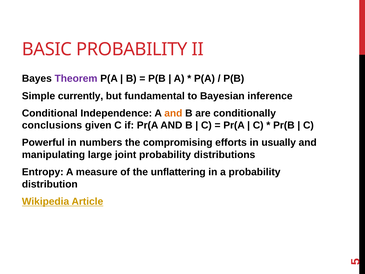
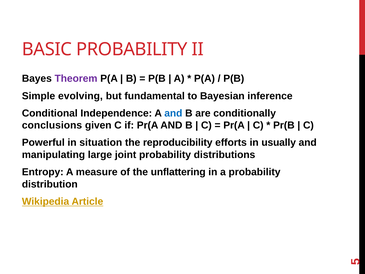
currently: currently -> evolving
and at (173, 113) colour: orange -> blue
numbers: numbers -> situation
compromising: compromising -> reproducibility
